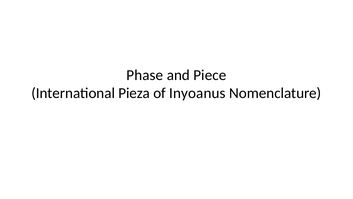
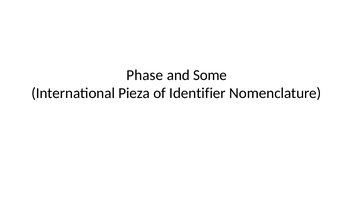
Piece: Piece -> Some
Inyoanus: Inyoanus -> Identifier
